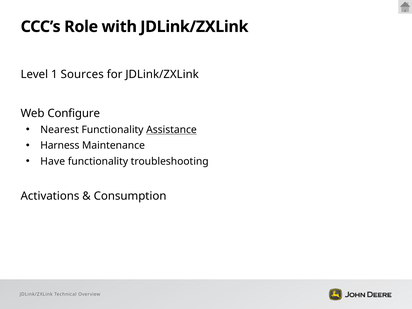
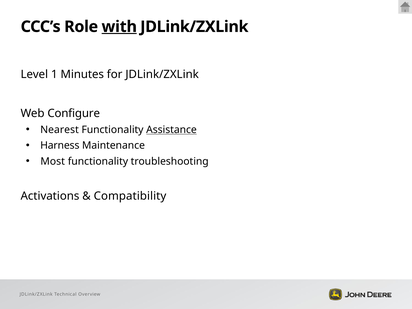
with underline: none -> present
Sources: Sources -> Minutes
Have: Have -> Most
Consumption: Consumption -> Compatibility
